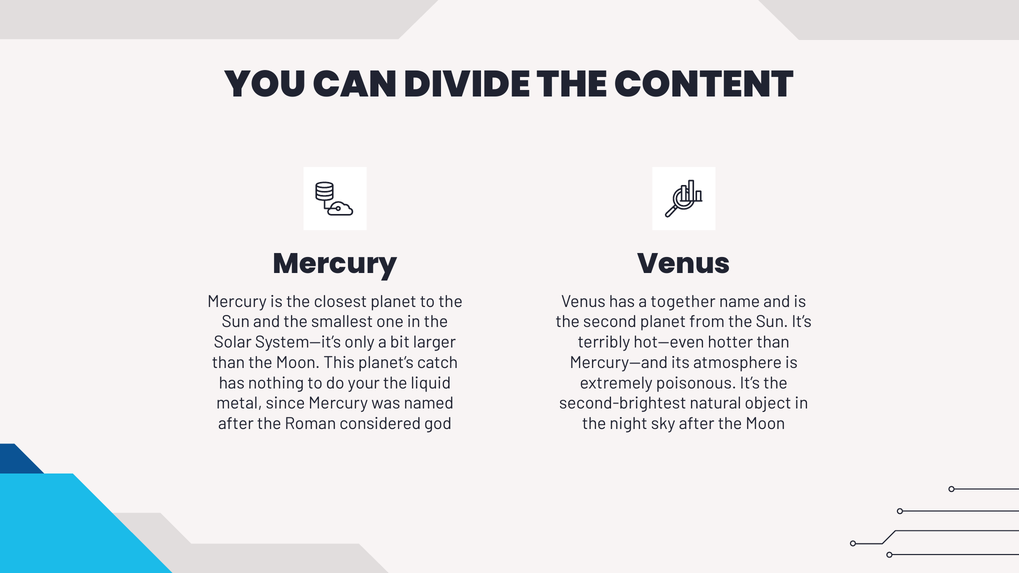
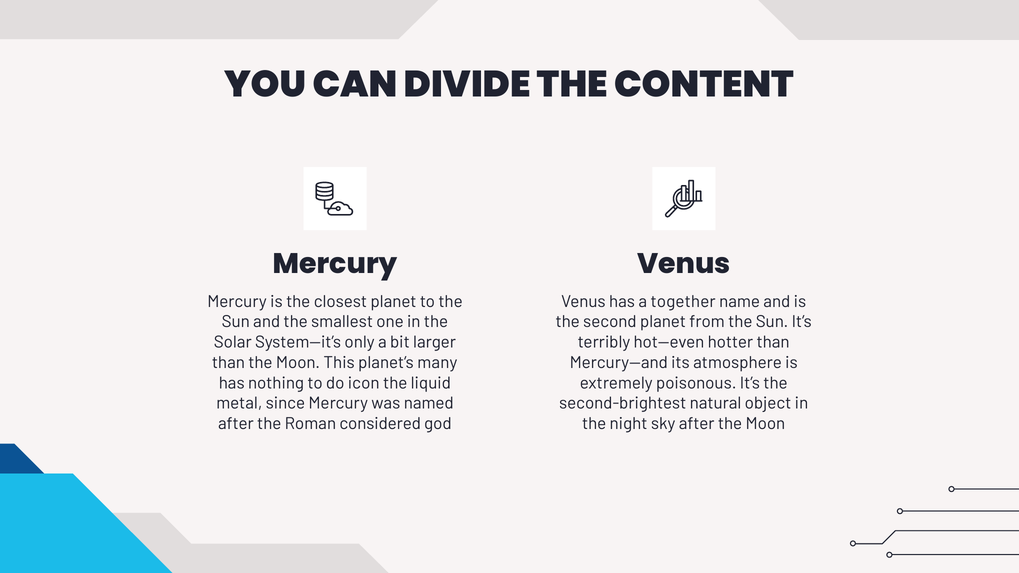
catch: catch -> many
your: your -> icon
